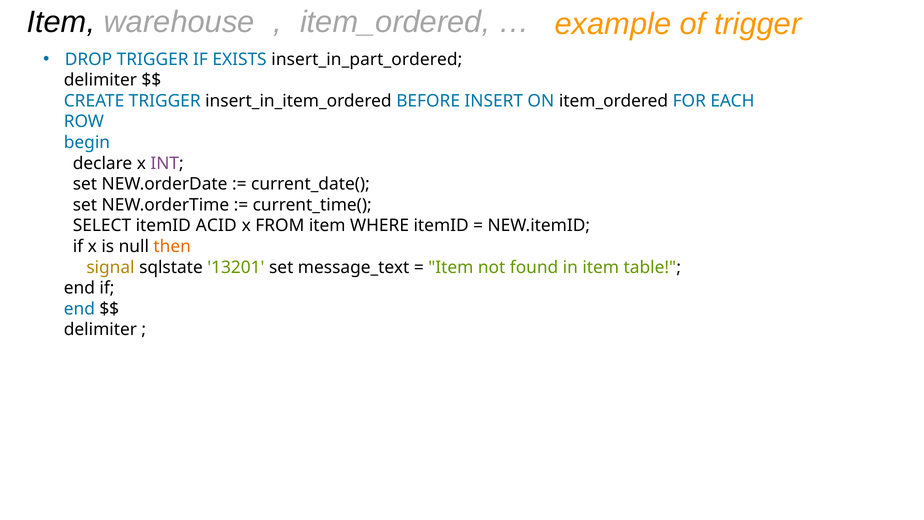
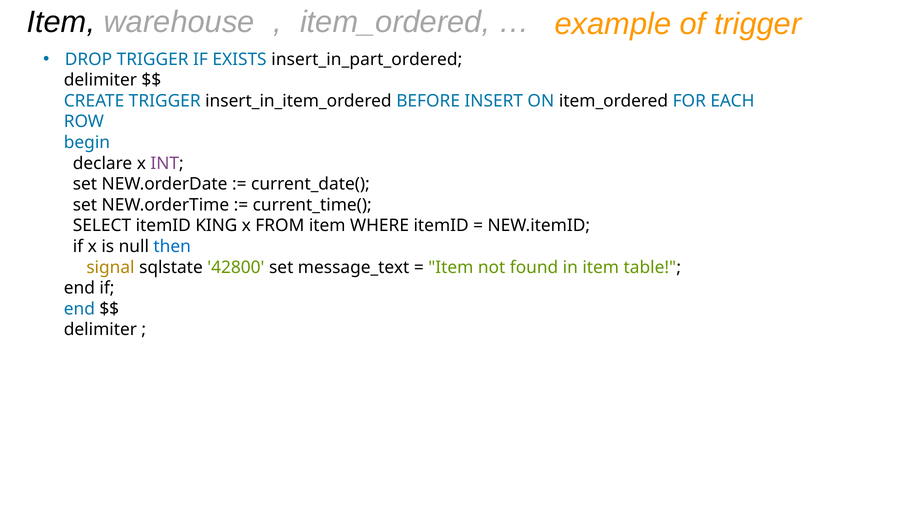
ACID: ACID -> KING
then colour: orange -> blue
13201: 13201 -> 42800
